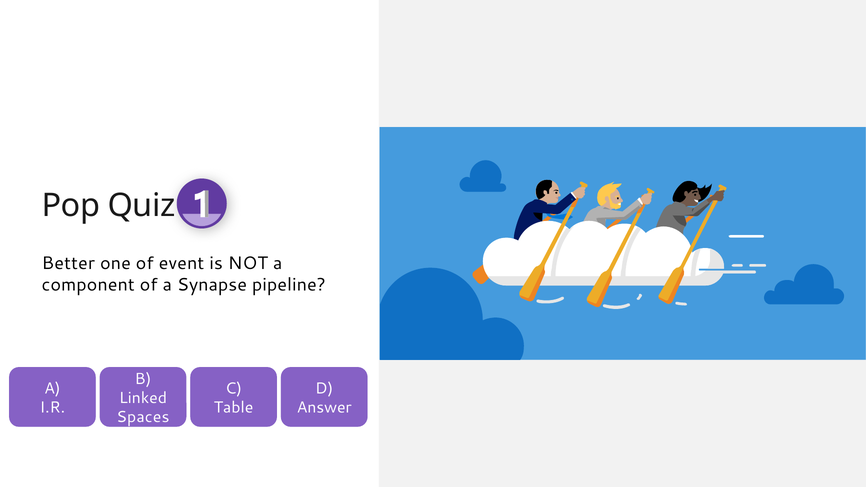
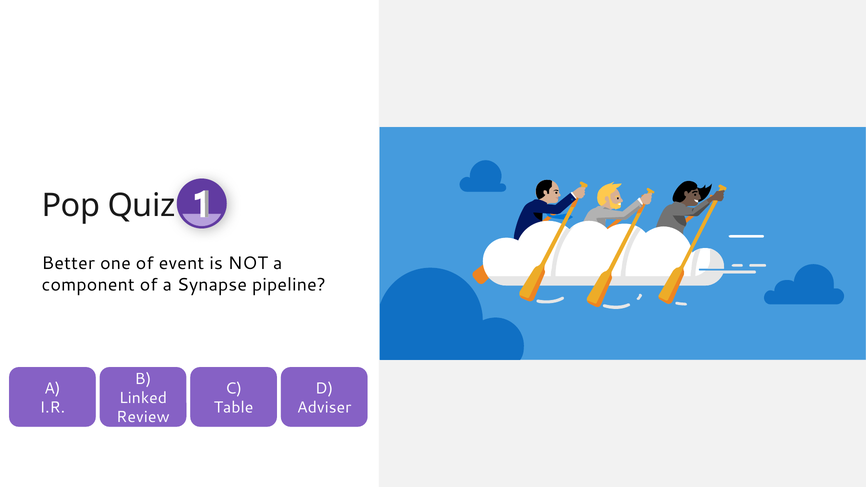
Answer: Answer -> Adviser
Spaces: Spaces -> Review
